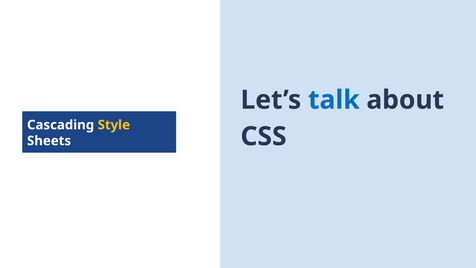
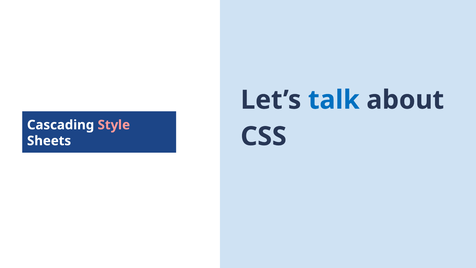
Style colour: yellow -> pink
